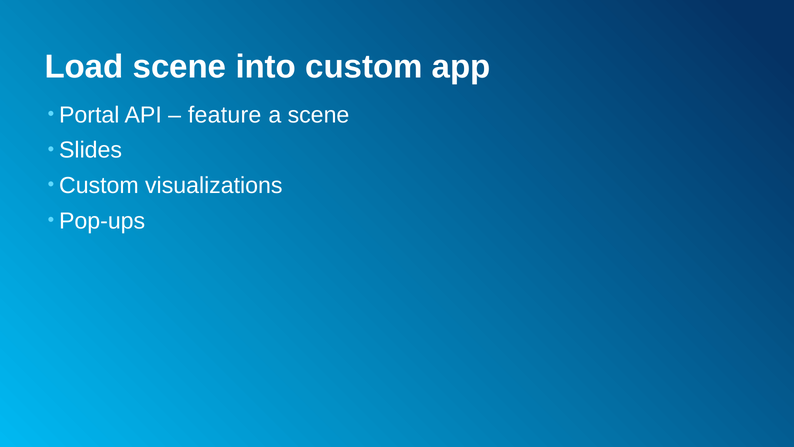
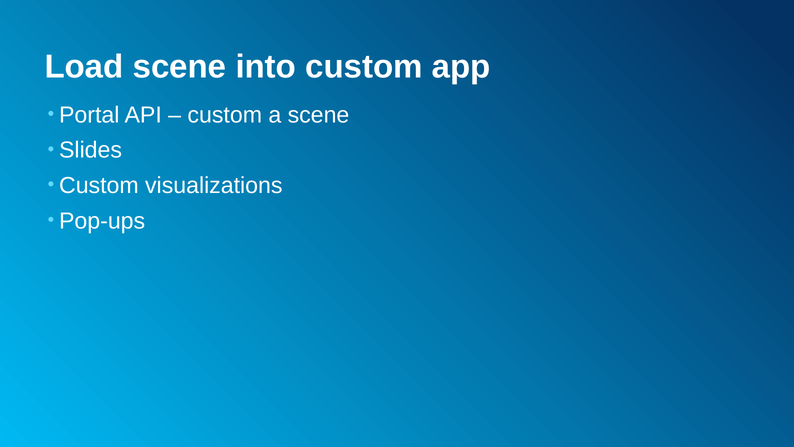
feature at (225, 115): feature -> custom
